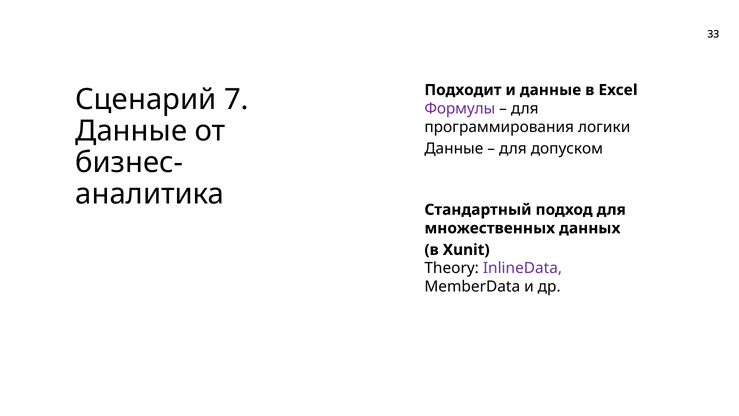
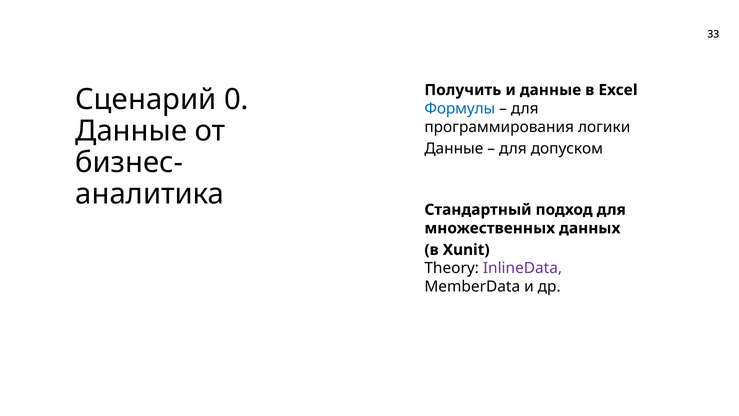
Подходит: Подходит -> Получить
7: 7 -> 0
Формулы colour: purple -> blue
